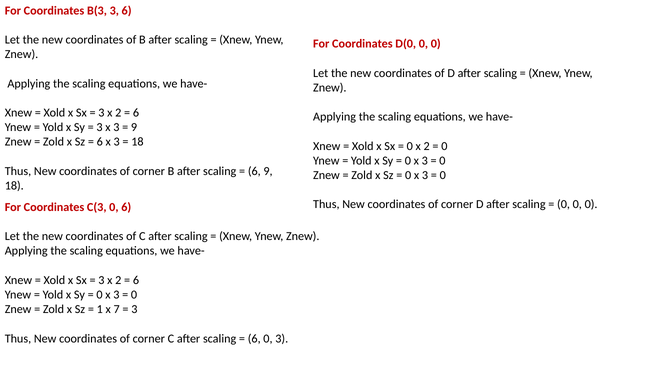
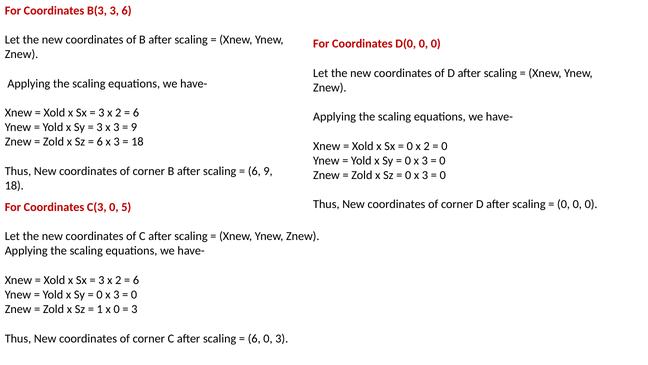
0 6: 6 -> 5
x 7: 7 -> 0
